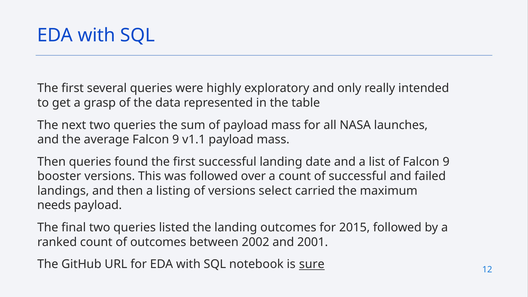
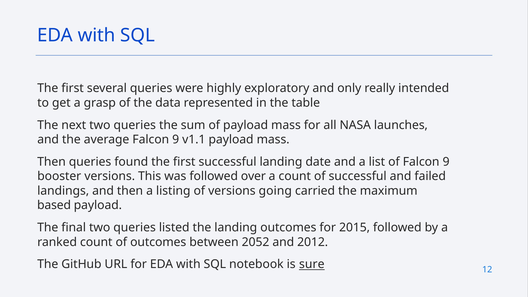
select: select -> going
needs: needs -> based
2002: 2002 -> 2052
2001: 2001 -> 2012
